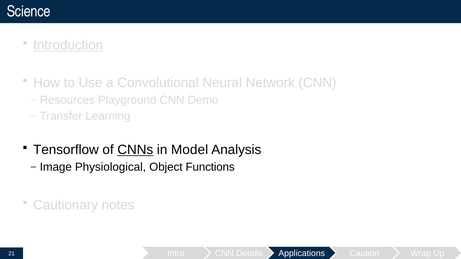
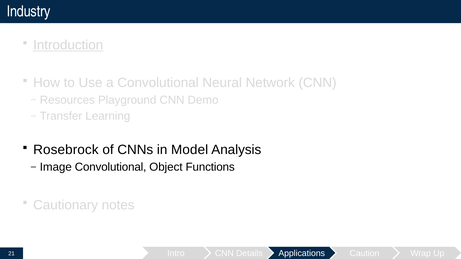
Science: Science -> Industry
Tensorflow: Tensorflow -> Rosebrock
CNNs underline: present -> none
Image Physiological: Physiological -> Convolutional
